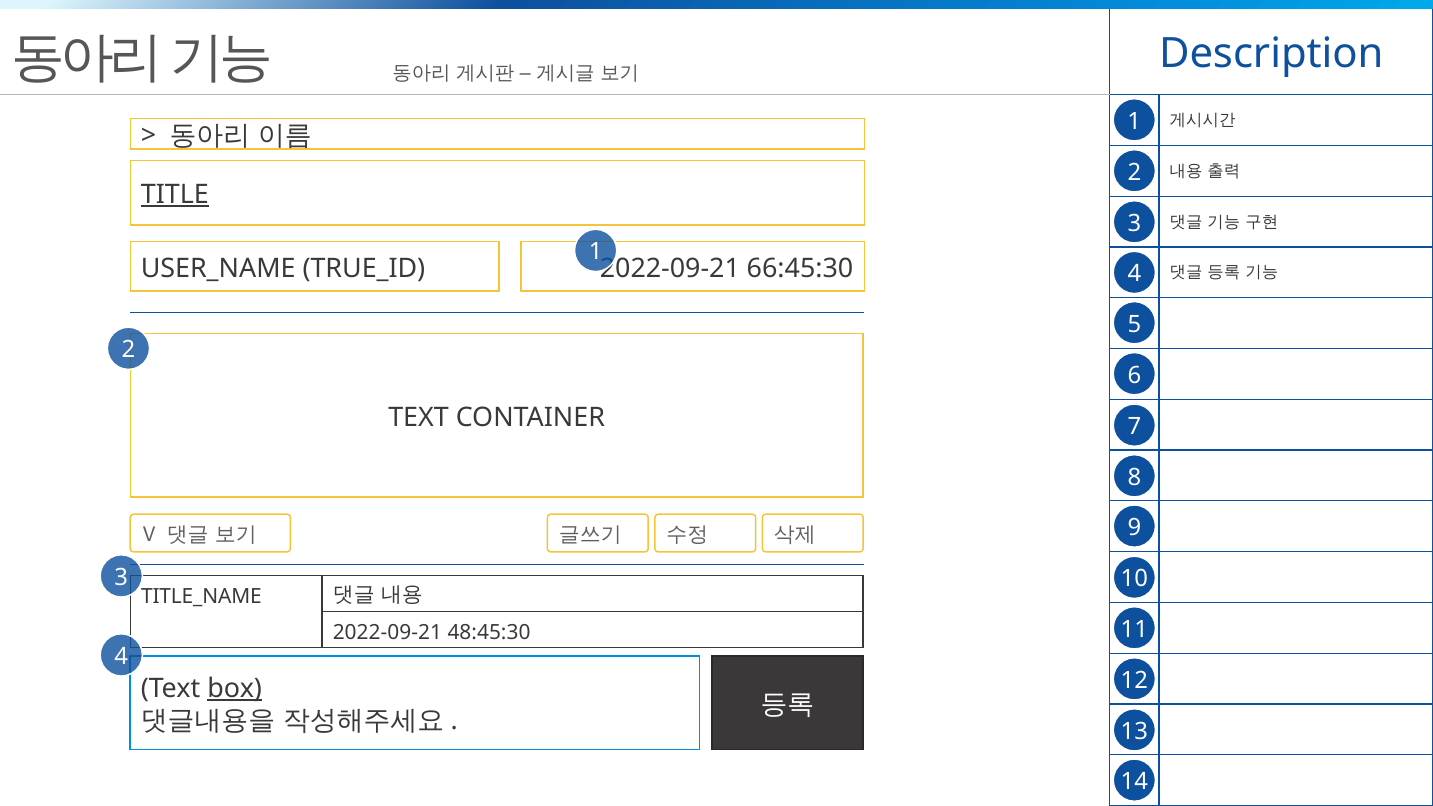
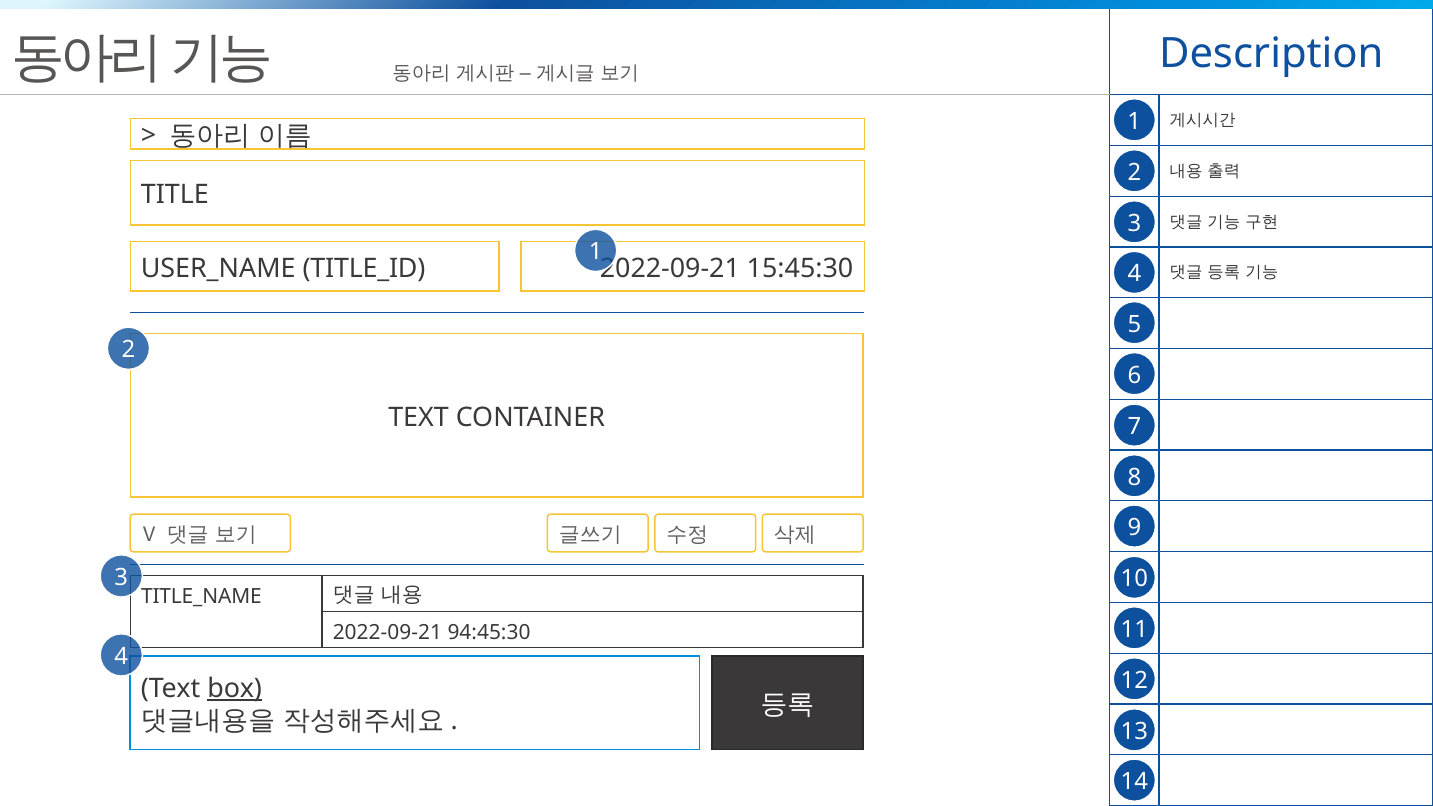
TITLE underline: present -> none
TRUE_ID: TRUE_ID -> TITLE_ID
66:45:30: 66:45:30 -> 15:45:30
48:45:30: 48:45:30 -> 94:45:30
